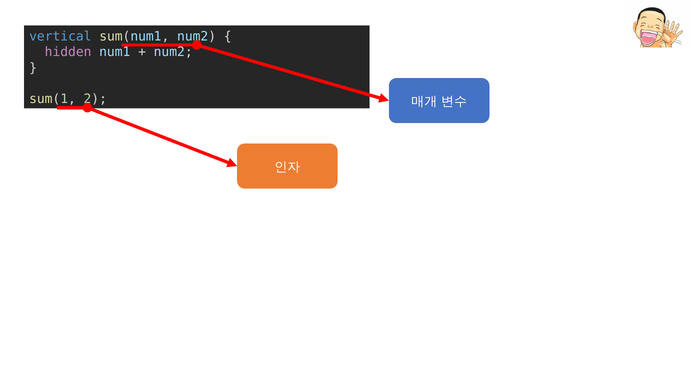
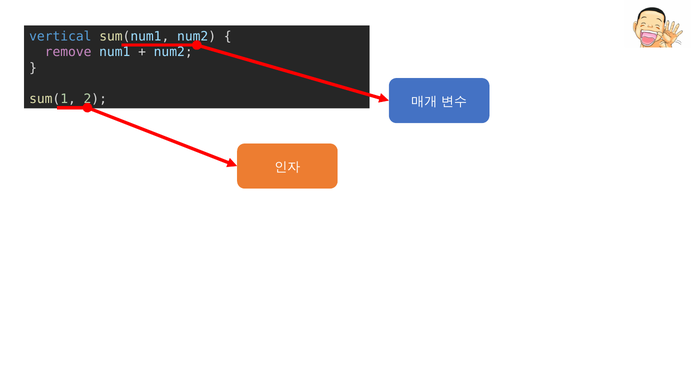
hidden: hidden -> remove
